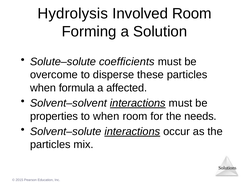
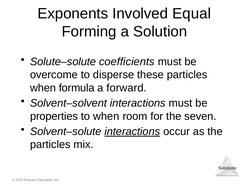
Hydrolysis: Hydrolysis -> Exponents
Involved Room: Room -> Equal
affected: affected -> forward
interactions at (138, 103) underline: present -> none
needs: needs -> seven
